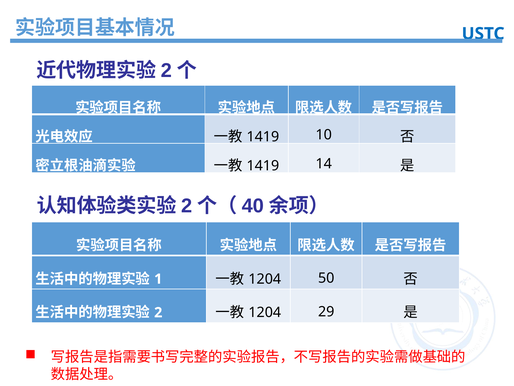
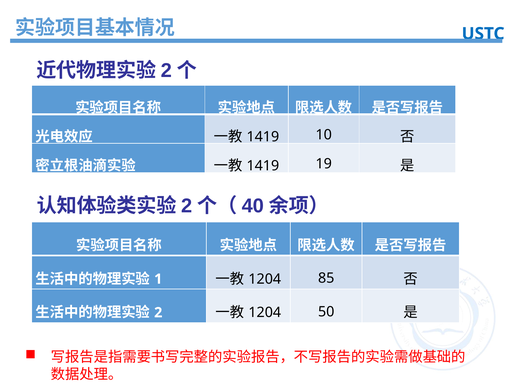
14: 14 -> 19
50: 50 -> 85
29: 29 -> 50
